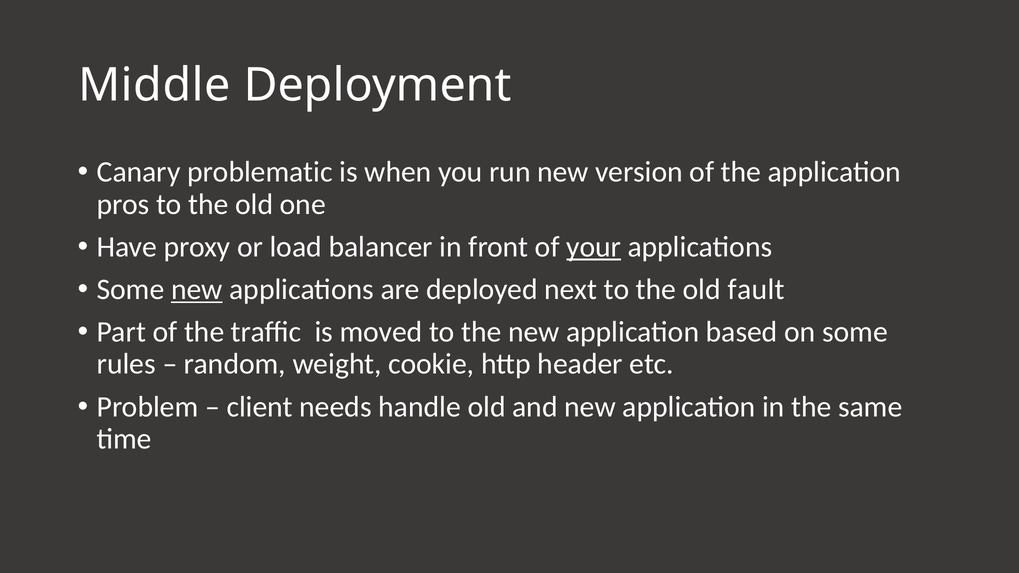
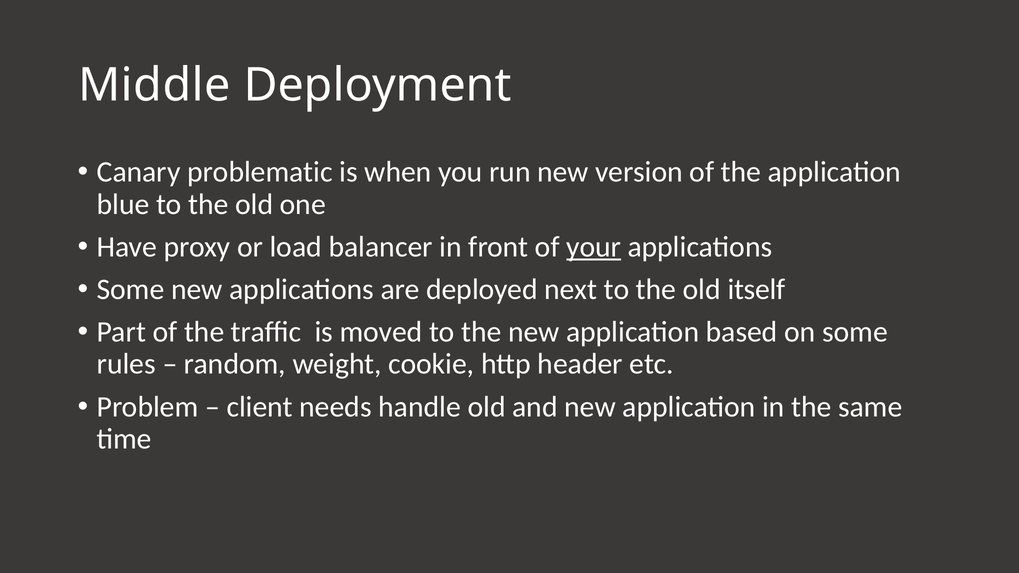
pros: pros -> blue
new at (197, 290) underline: present -> none
fault: fault -> itself
